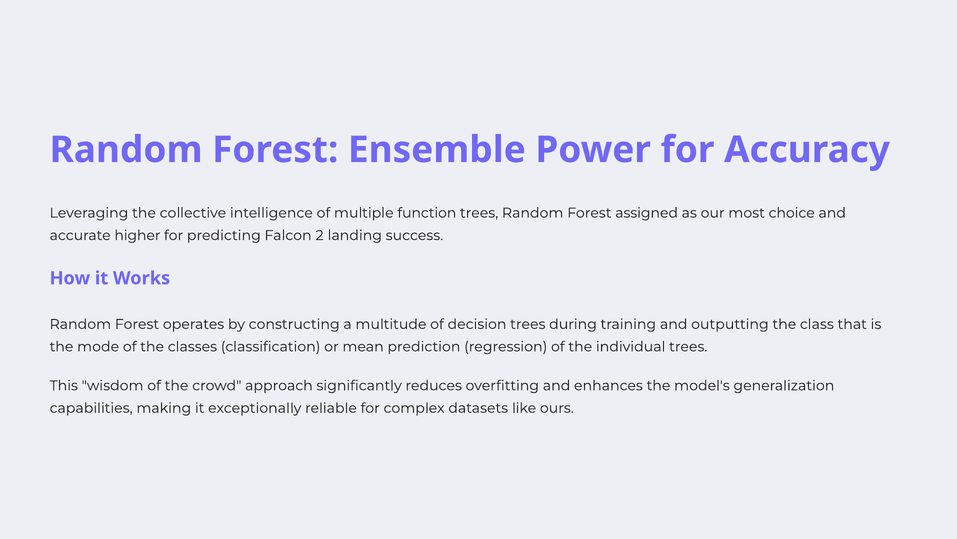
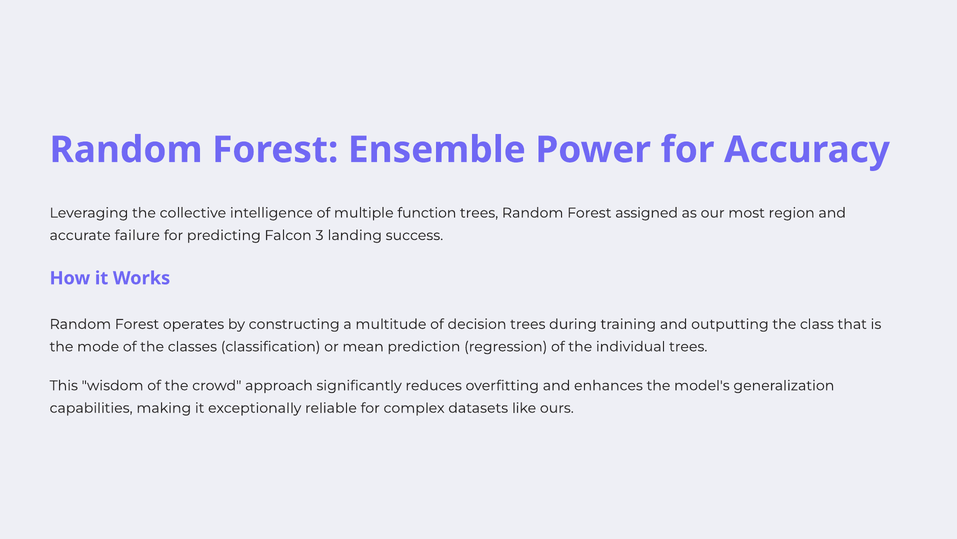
choice: choice -> region
higher: higher -> failure
2: 2 -> 3
